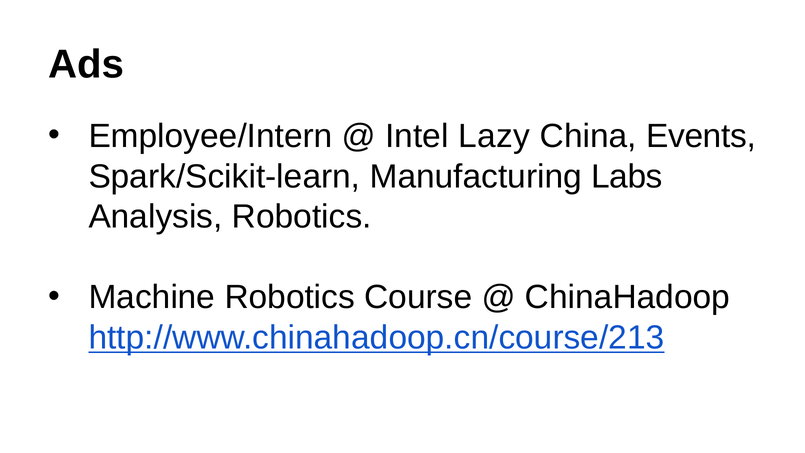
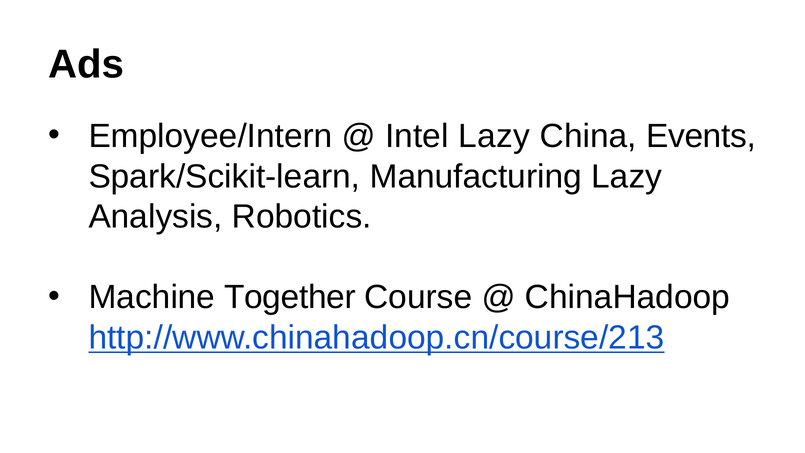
Manufacturing Labs: Labs -> Lazy
Machine Robotics: Robotics -> Together
